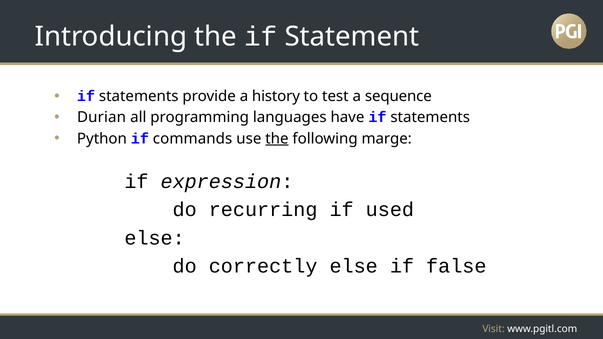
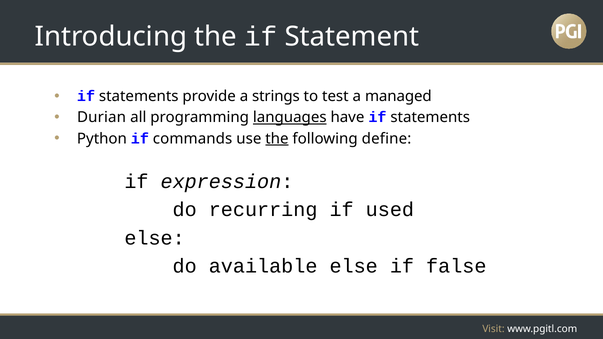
history: history -> strings
sequence: sequence -> managed
languages underline: none -> present
marge: marge -> define
correctly: correctly -> available
